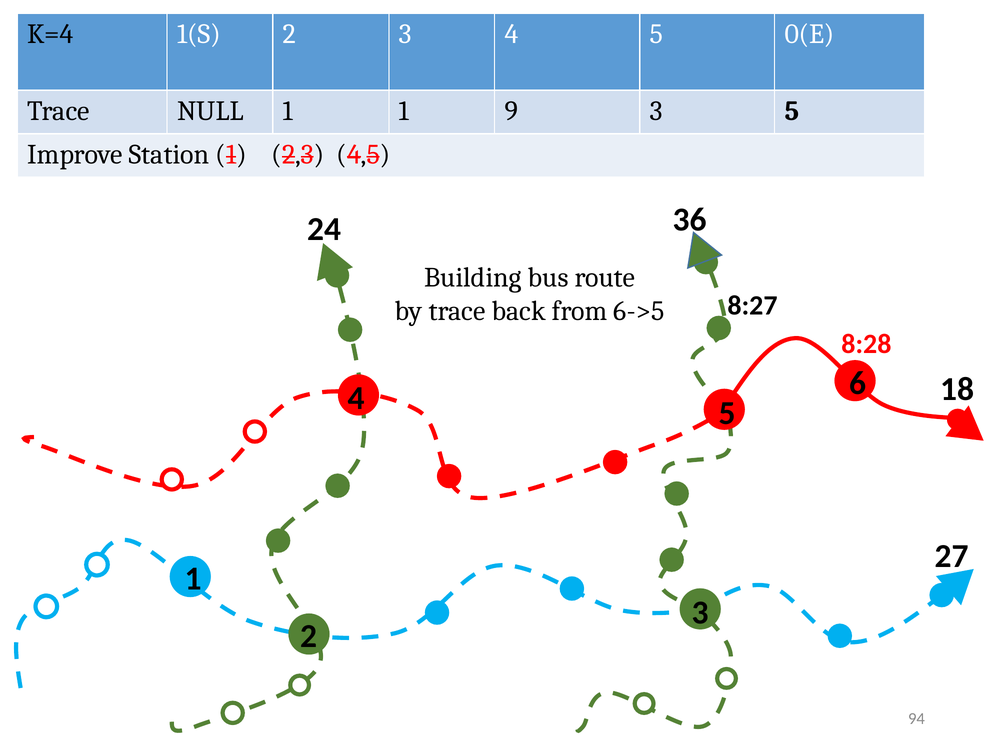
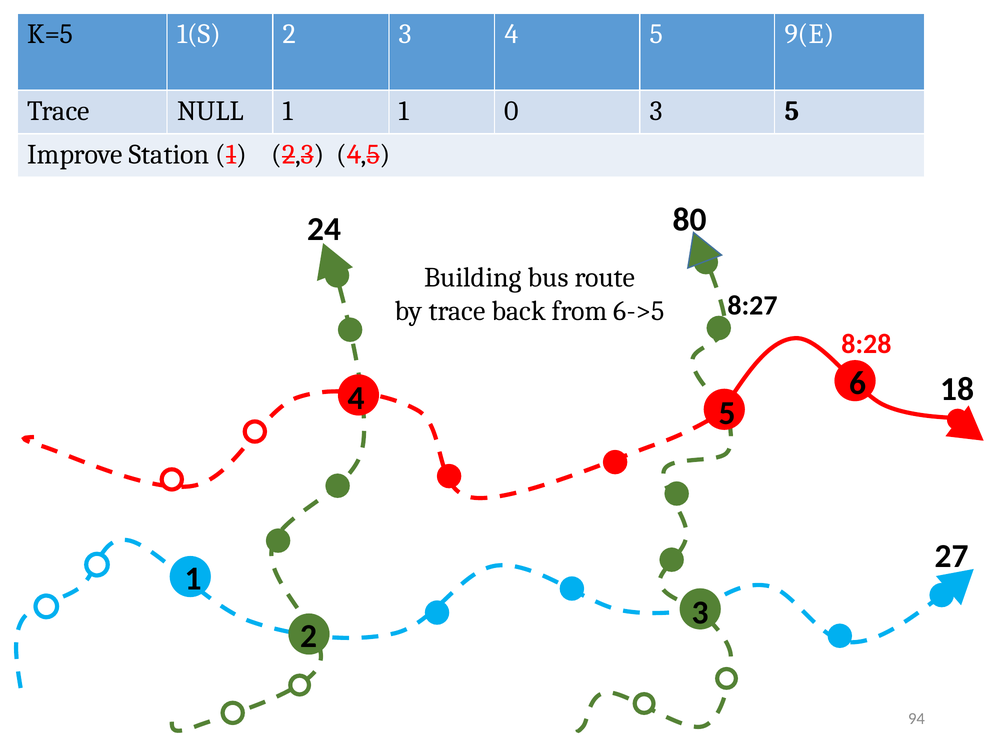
K=4: K=4 -> K=5
0(E: 0(E -> 9(E
9: 9 -> 0
36: 36 -> 80
